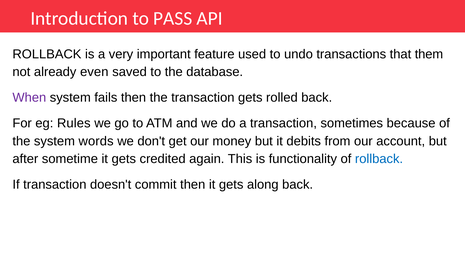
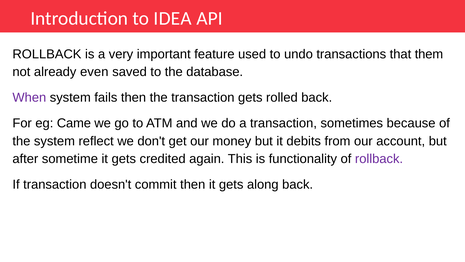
PASS: PASS -> IDEA
Rules: Rules -> Came
words: words -> reflect
rollback at (379, 159) colour: blue -> purple
